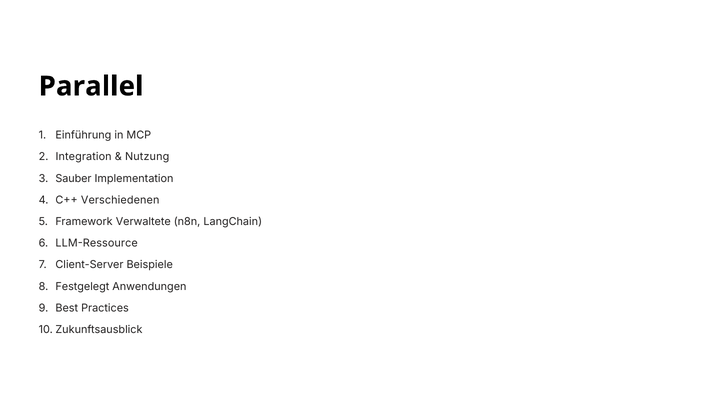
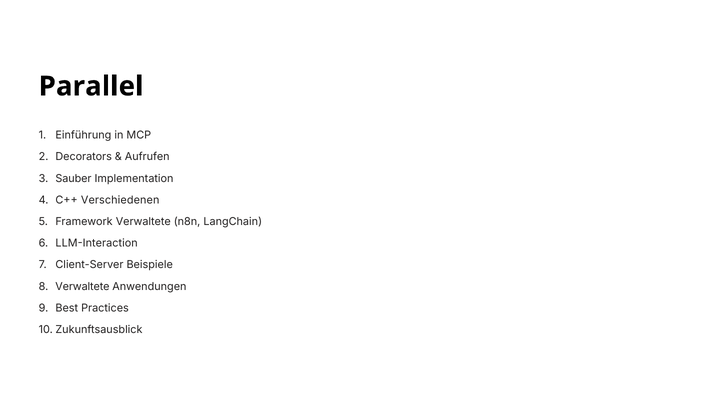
Integration: Integration -> Decorators
Nutzung: Nutzung -> Aufrufen
LLM-Ressource: LLM-Ressource -> LLM-Interaction
Festgelegt at (82, 286): Festgelegt -> Verwaltete
